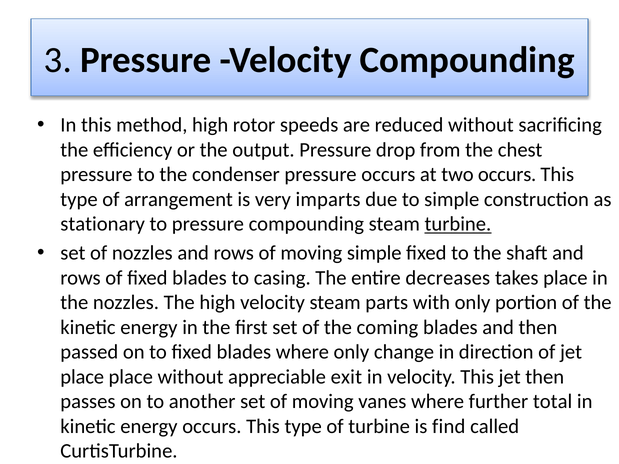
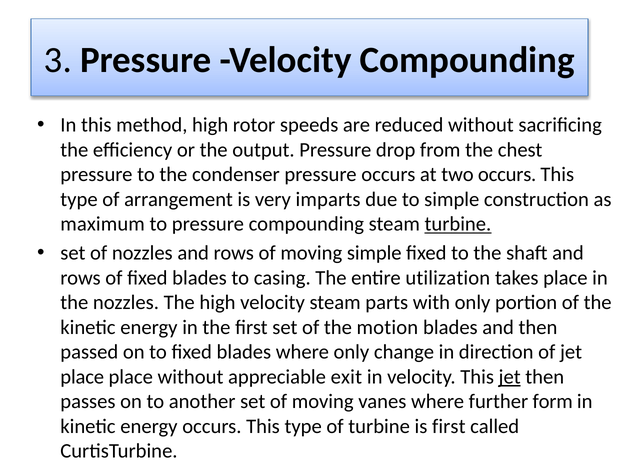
stationary: stationary -> maximum
decreases: decreases -> utilization
coming: coming -> motion
jet at (510, 377) underline: none -> present
total: total -> form
is find: find -> first
